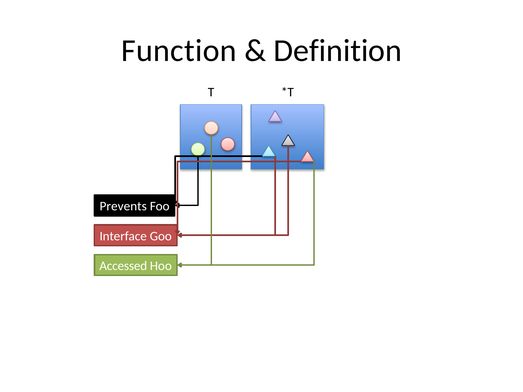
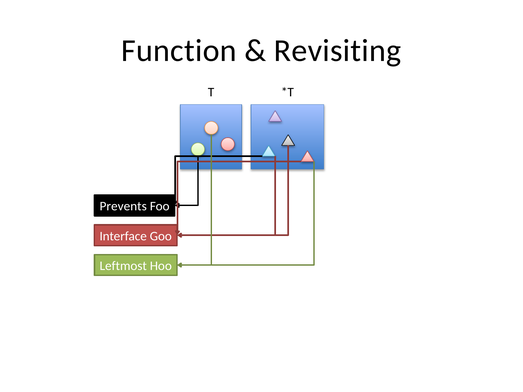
Definition: Definition -> Revisiting
Accessed: Accessed -> Leftmost
